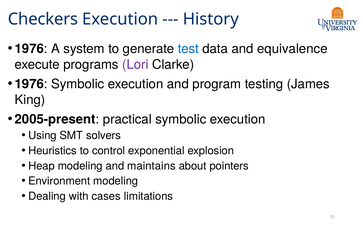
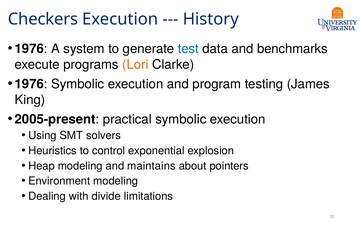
equivalence: equivalence -> benchmarks
Lori colour: purple -> orange
cases: cases -> divide
